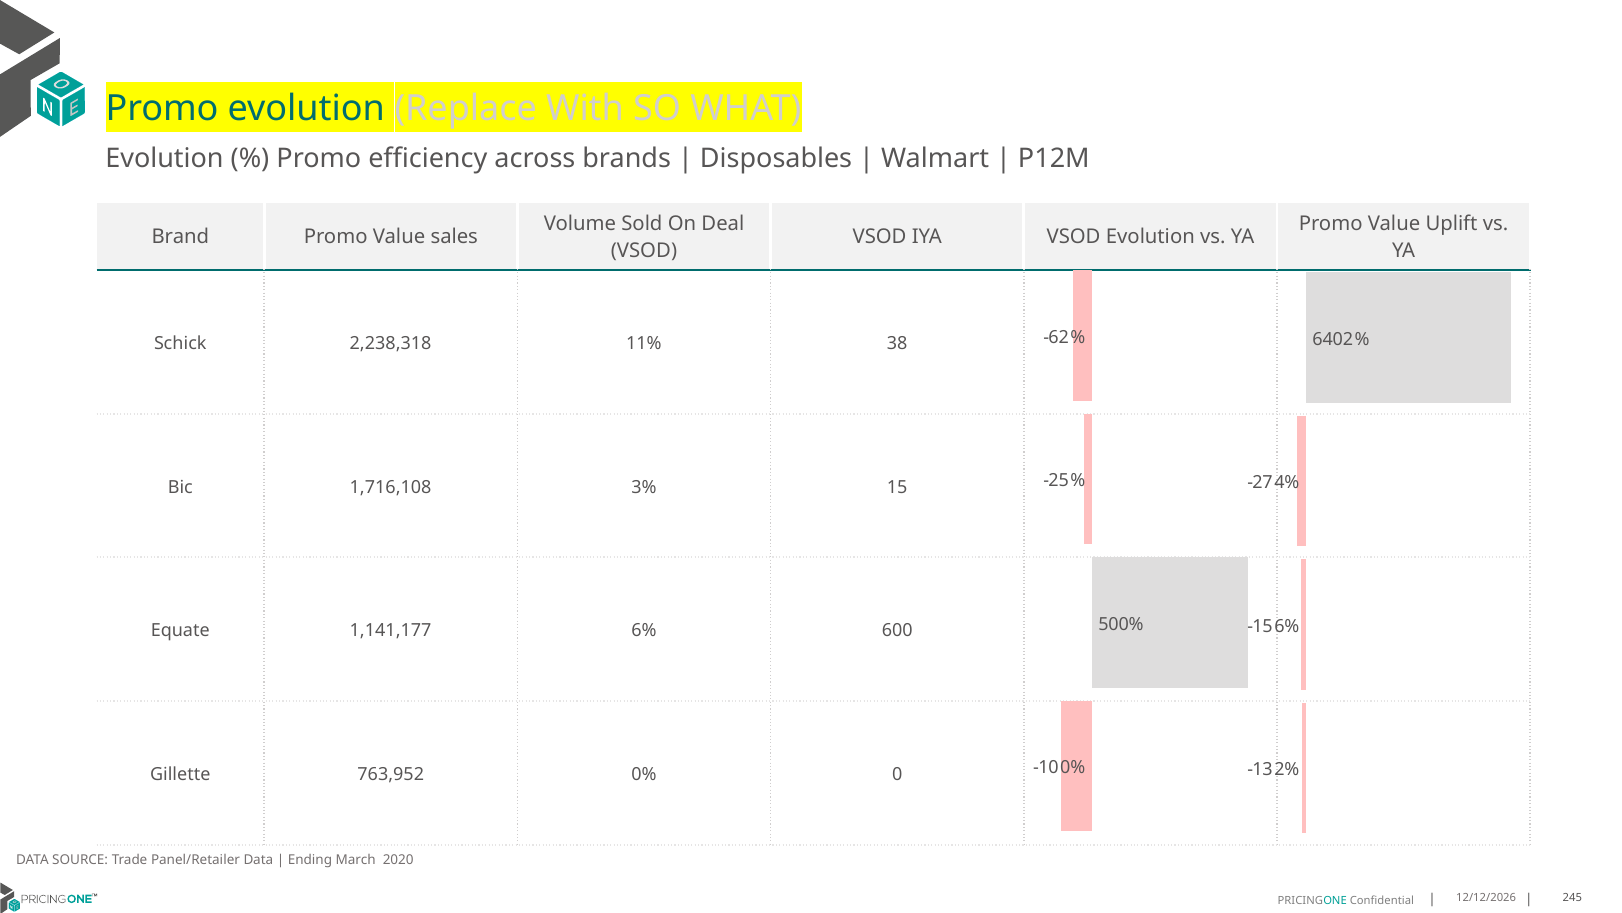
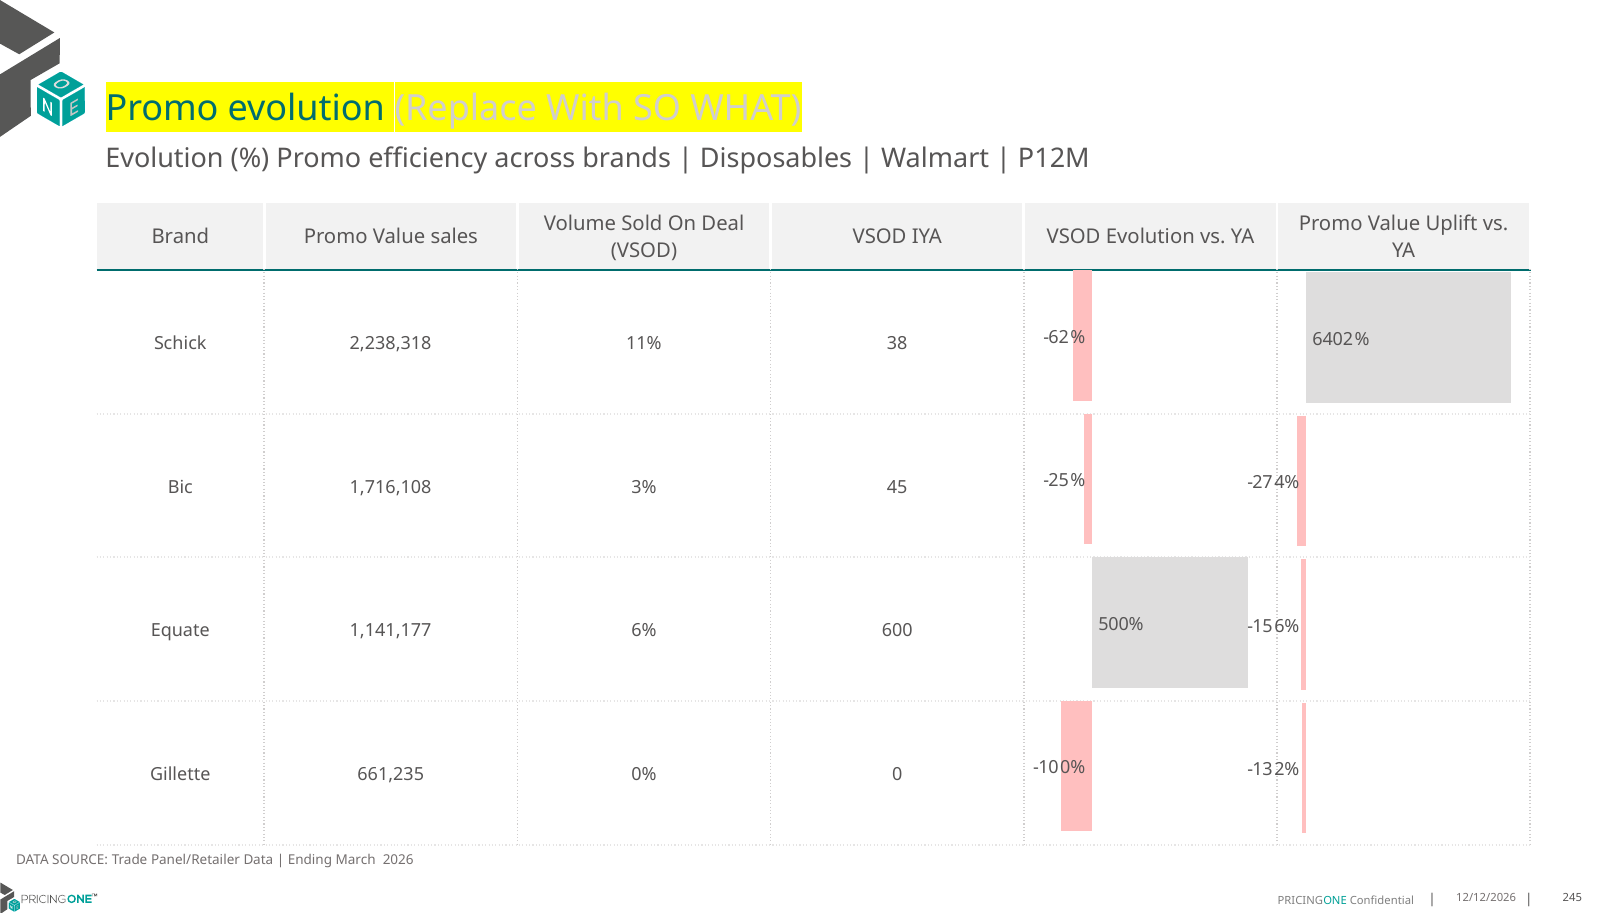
15: 15 -> 45
763,952: 763,952 -> 661,235
2020: 2020 -> 2026
